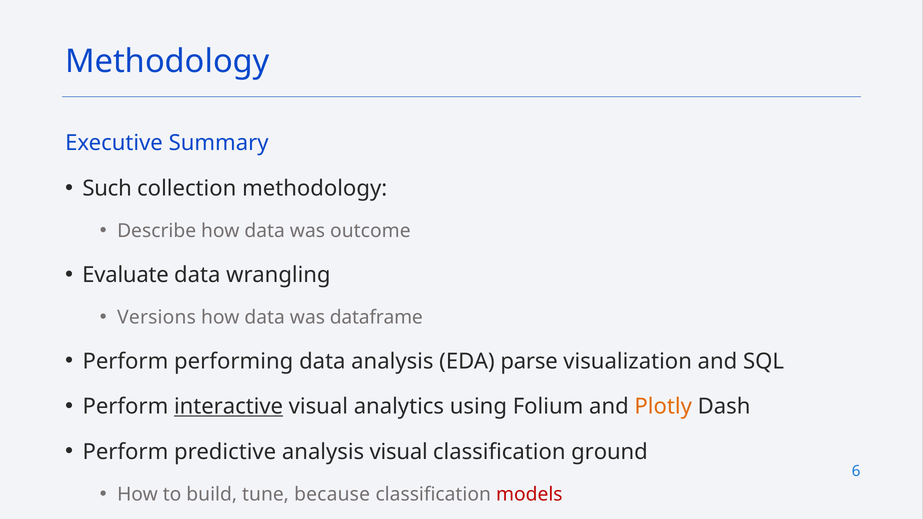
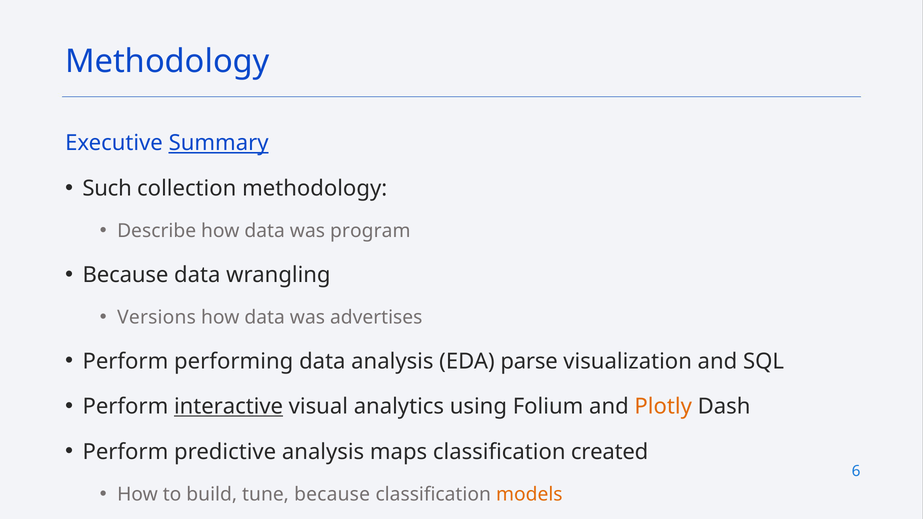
Summary underline: none -> present
outcome: outcome -> program
Evaluate at (126, 275): Evaluate -> Because
dataframe: dataframe -> advertises
analysis visual: visual -> maps
ground: ground -> created
models colour: red -> orange
